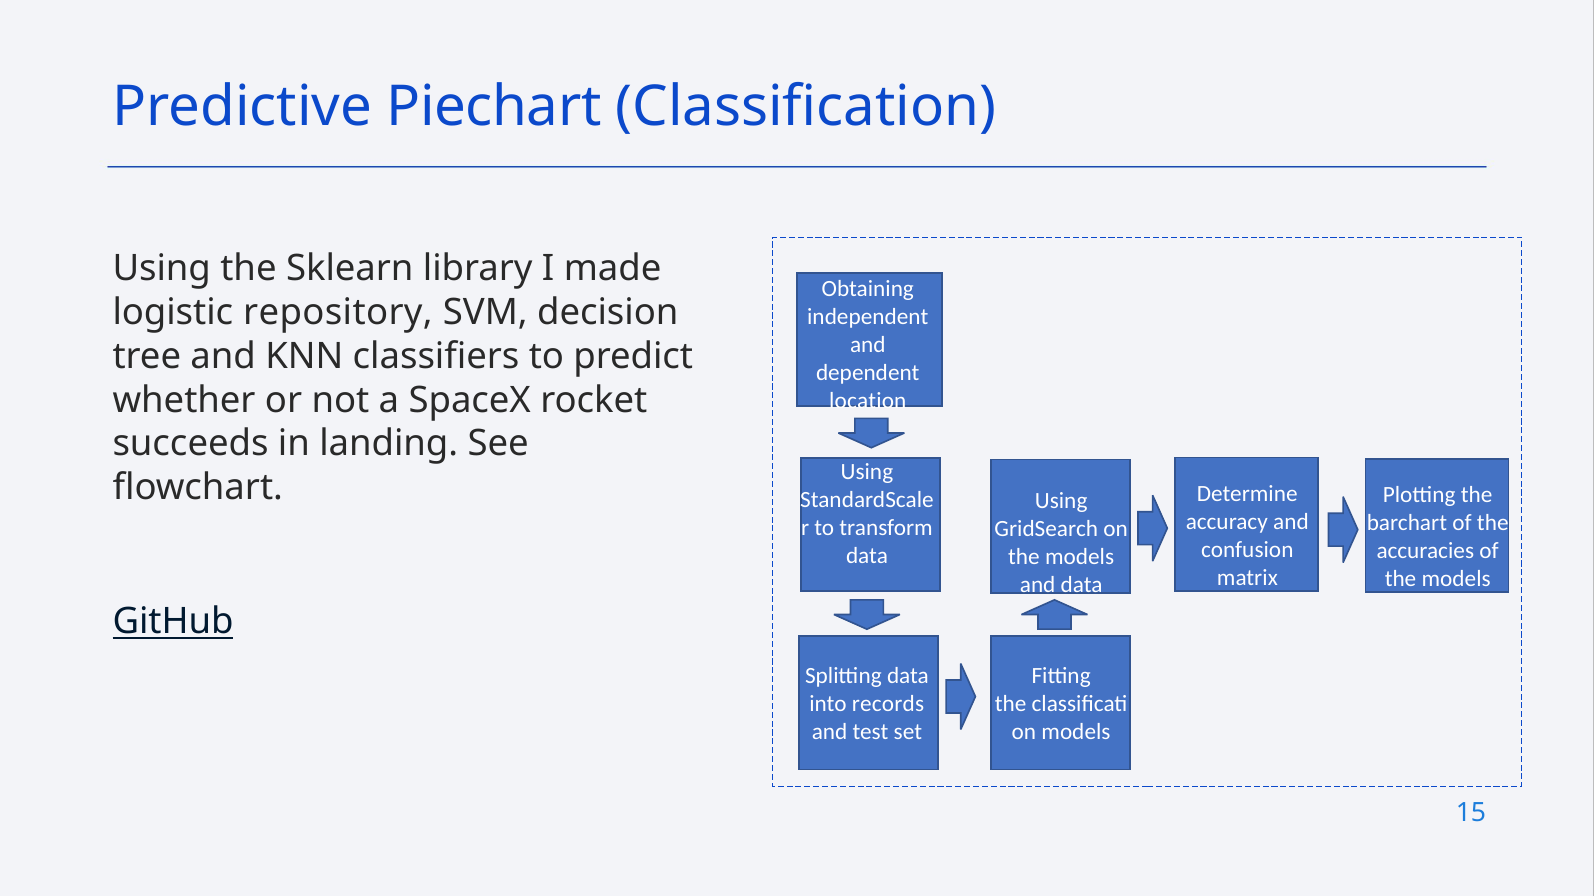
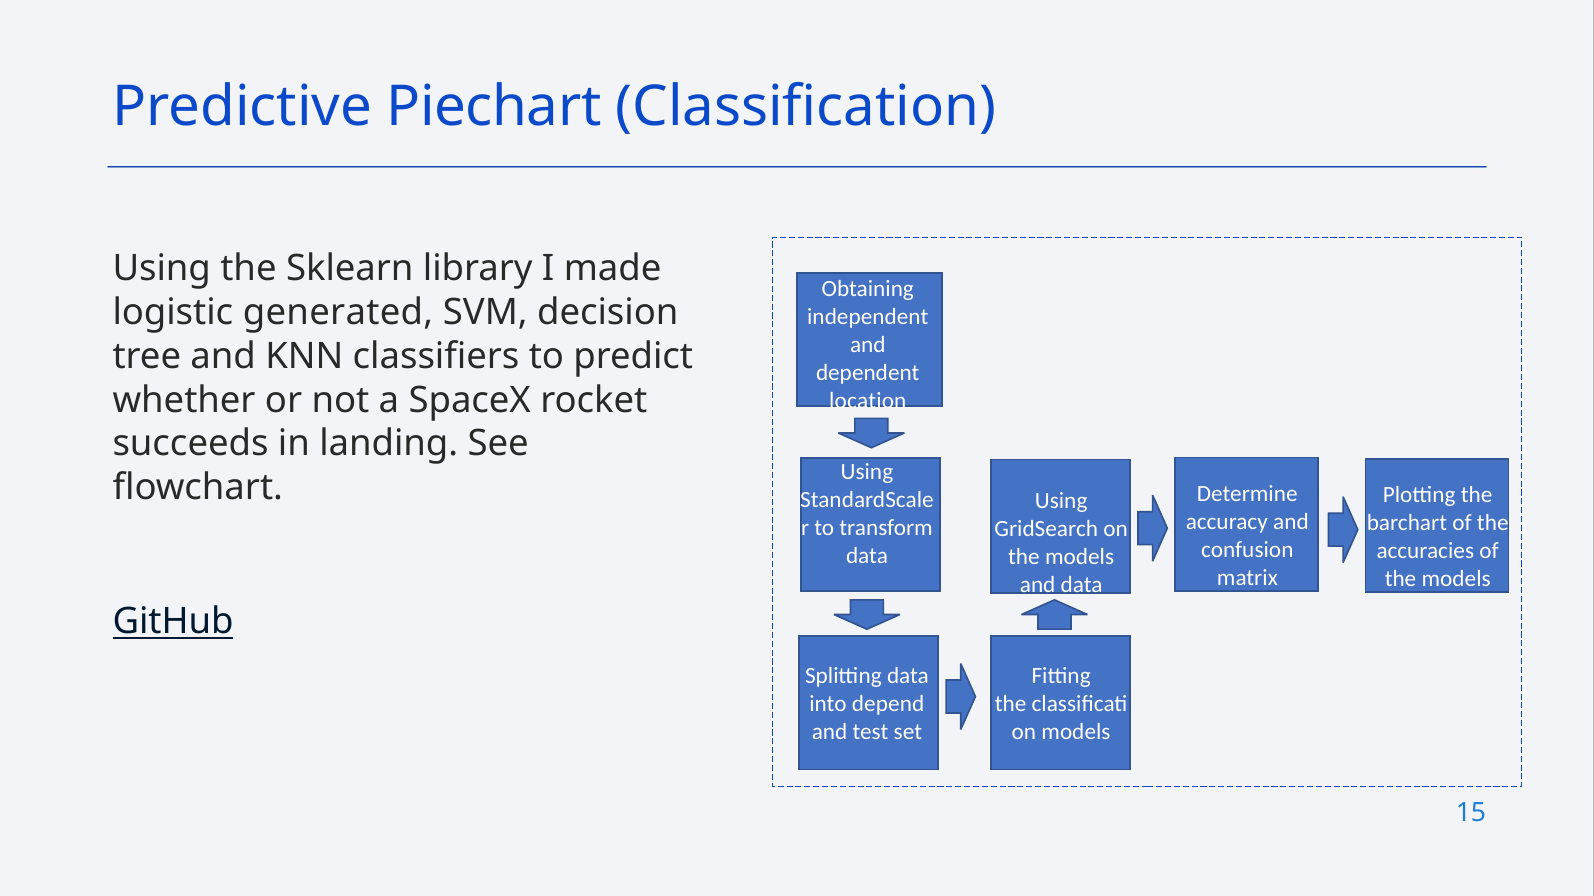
repository: repository -> generated
records: records -> depend
